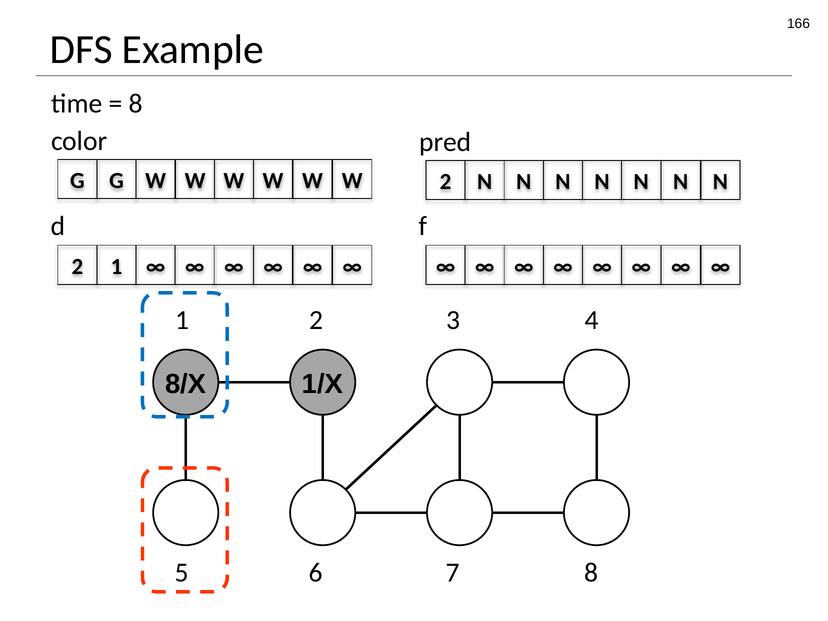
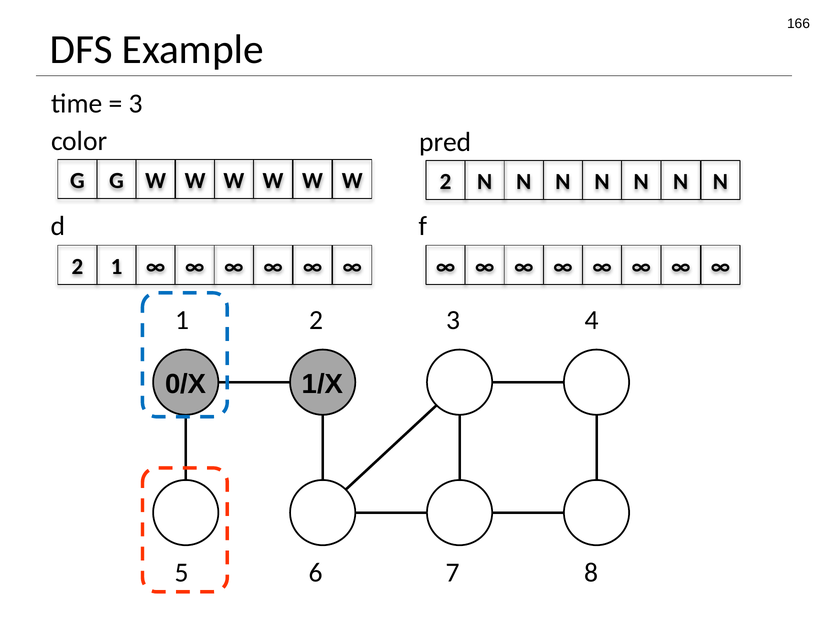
8 at (136, 104): 8 -> 3
8/X: 8/X -> 0/X
